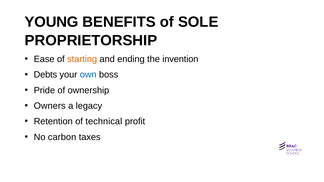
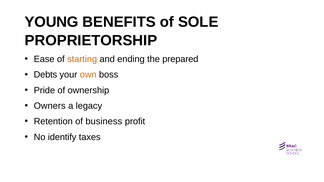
invention: invention -> prepared
own colour: blue -> orange
technical: technical -> business
carbon: carbon -> identify
